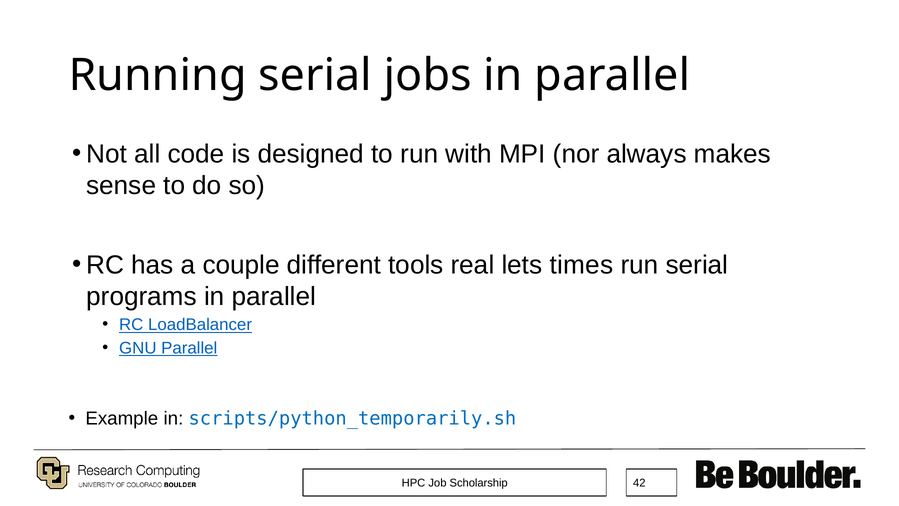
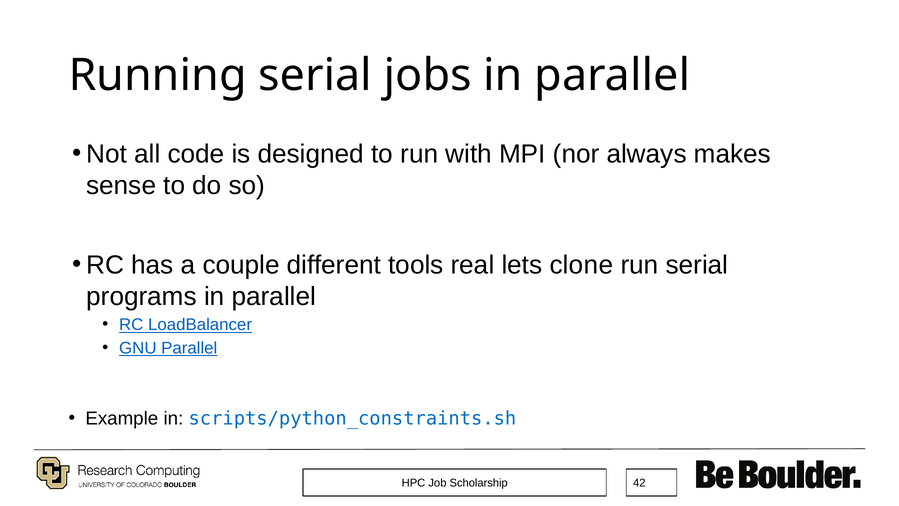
times: times -> clone
scripts/python_temporarily.sh: scripts/python_temporarily.sh -> scripts/python_constraints.sh
